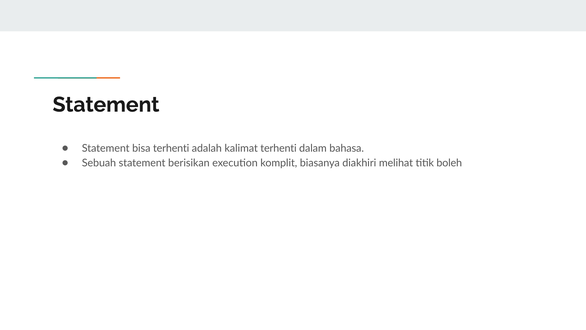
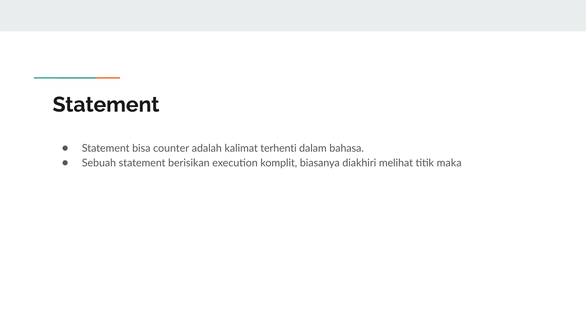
bisa terhenti: terhenti -> counter
boleh: boleh -> maka
